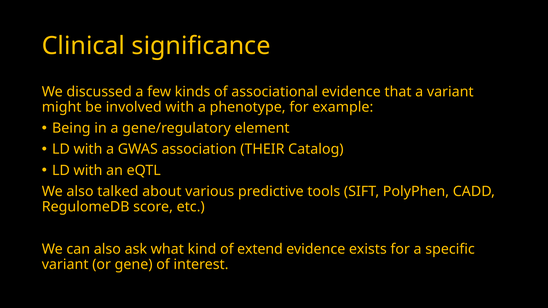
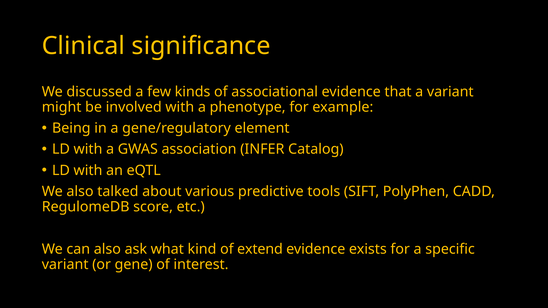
THEIR: THEIR -> INFER
